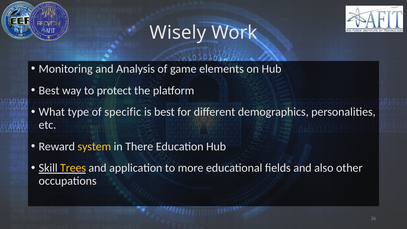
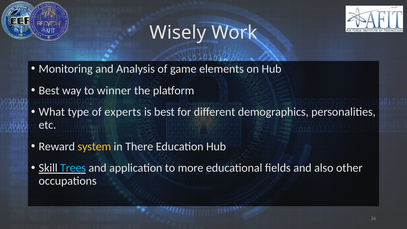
protect: protect -> winner
specific: specific -> experts
Trees colour: yellow -> light blue
